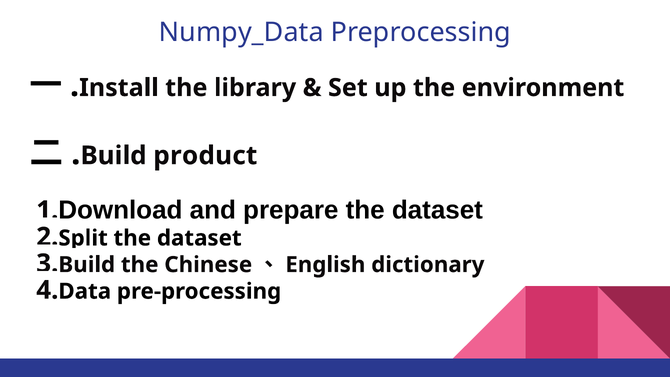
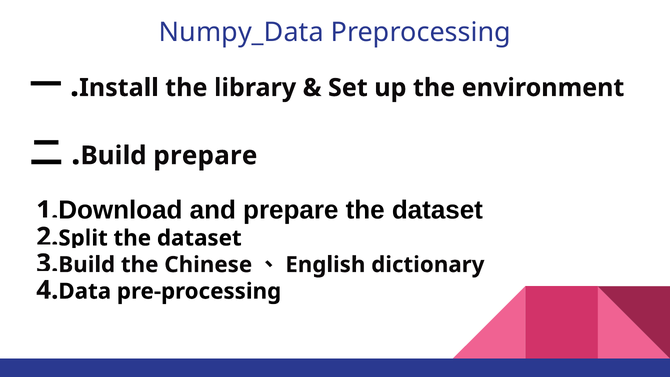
product at (205, 156): product -> prepare
